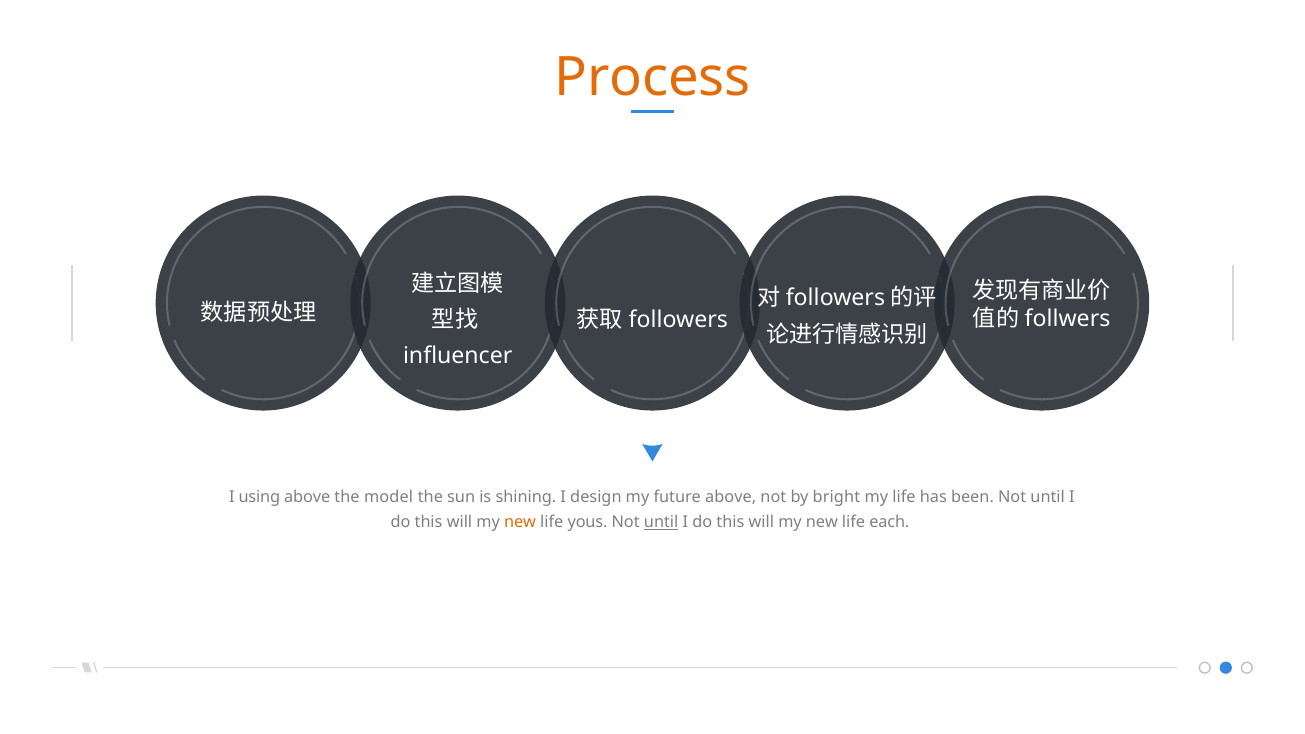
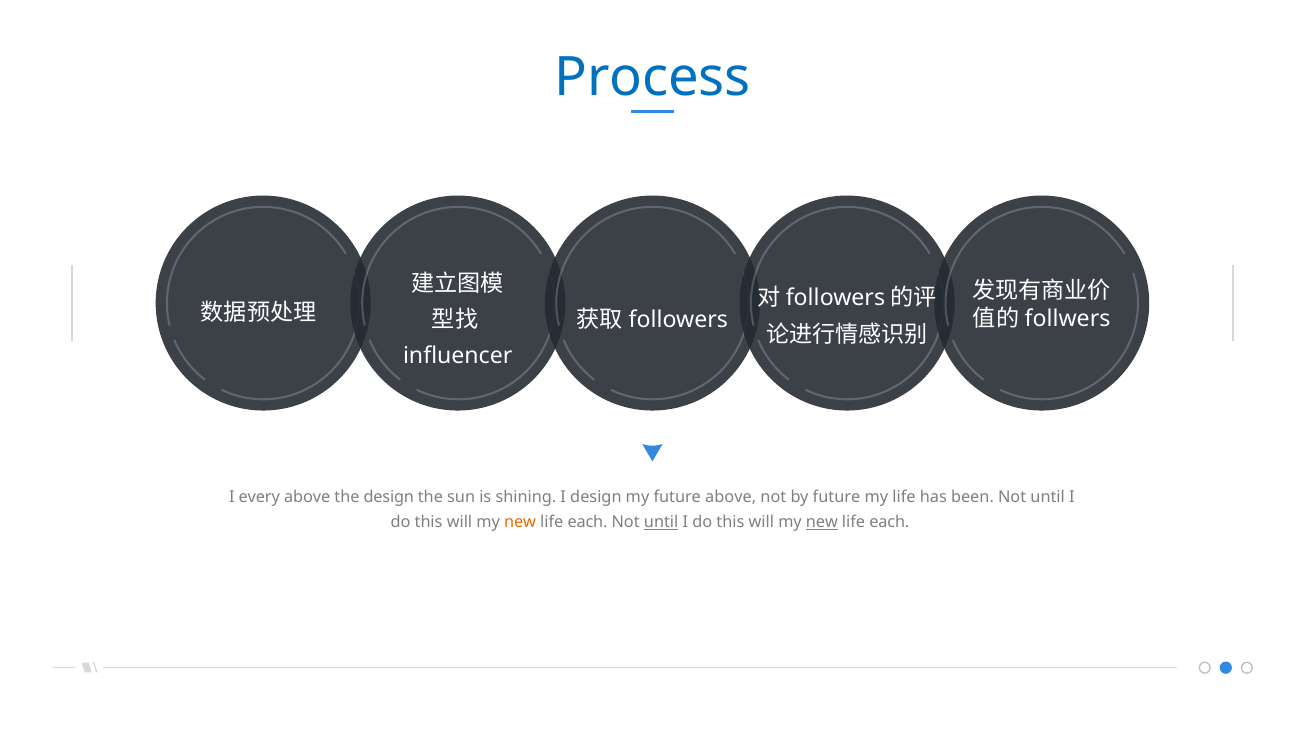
Process colour: orange -> blue
using: using -> every
the model: model -> design
by bright: bright -> future
yous at (588, 523): yous -> each
new at (822, 523) underline: none -> present
